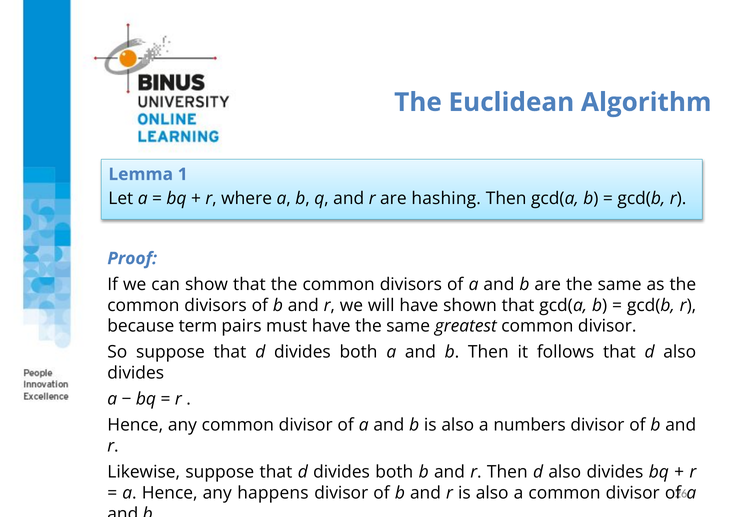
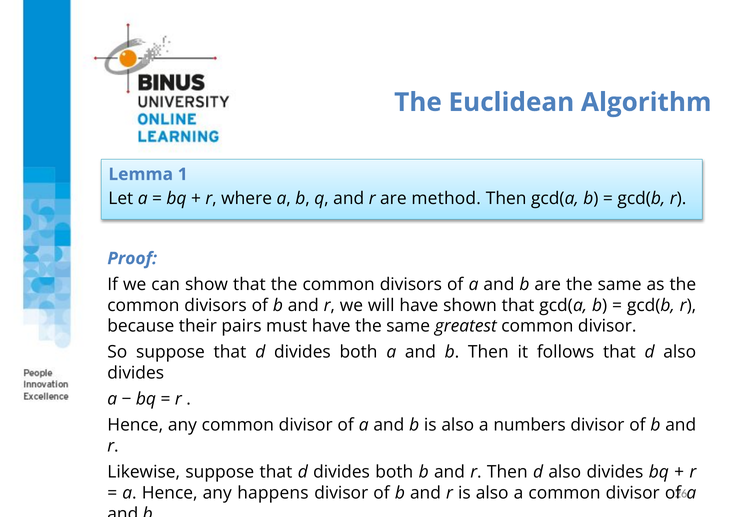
hashing: hashing -> method
term: term -> their
